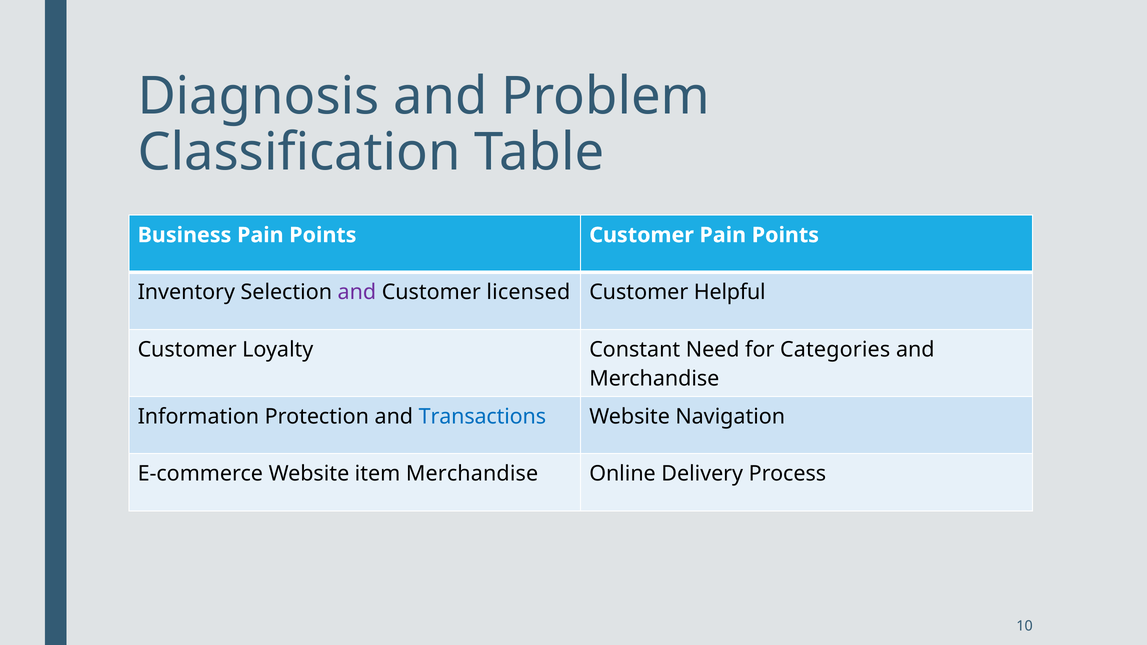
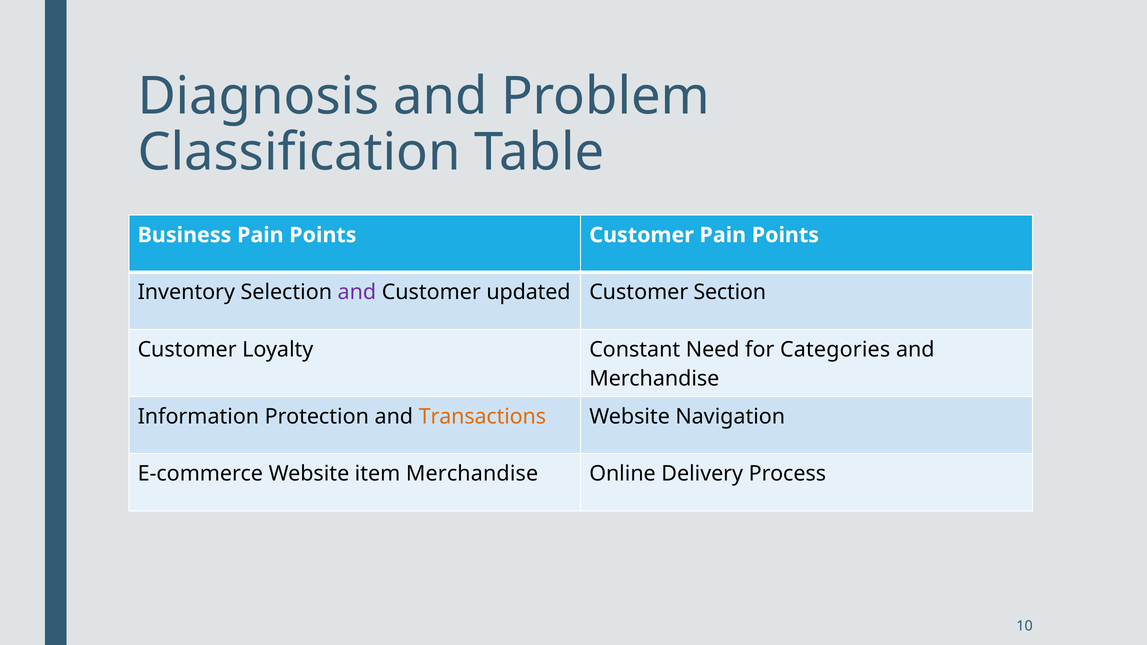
licensed: licensed -> updated
Helpful: Helpful -> Section
Transactions colour: blue -> orange
